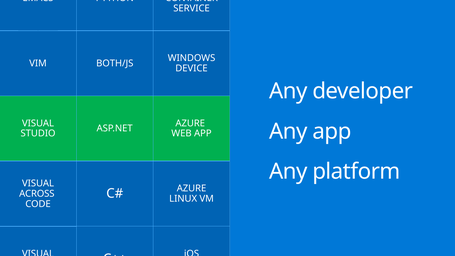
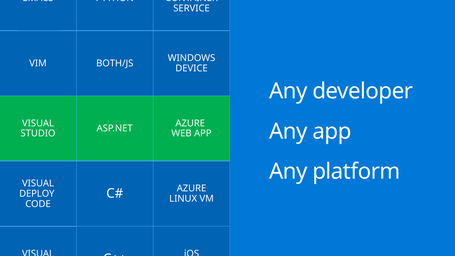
ACROSS: ACROSS -> DEPLOY
